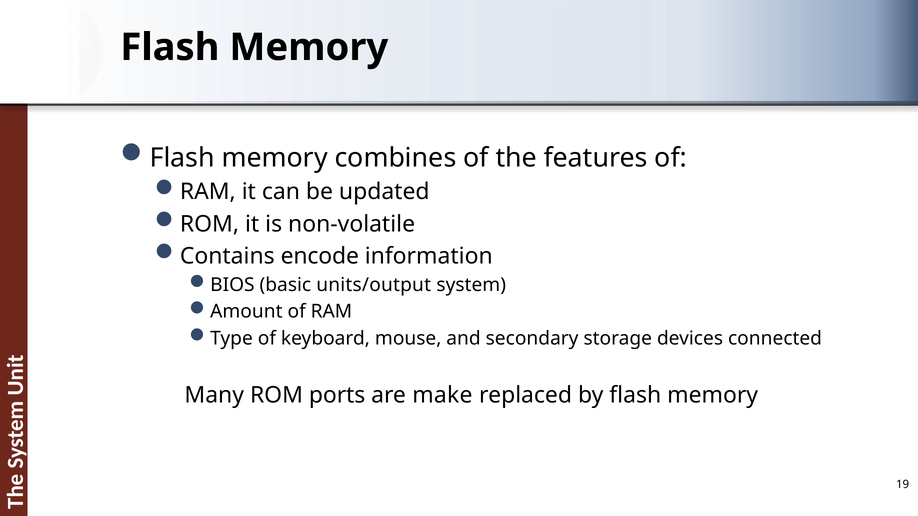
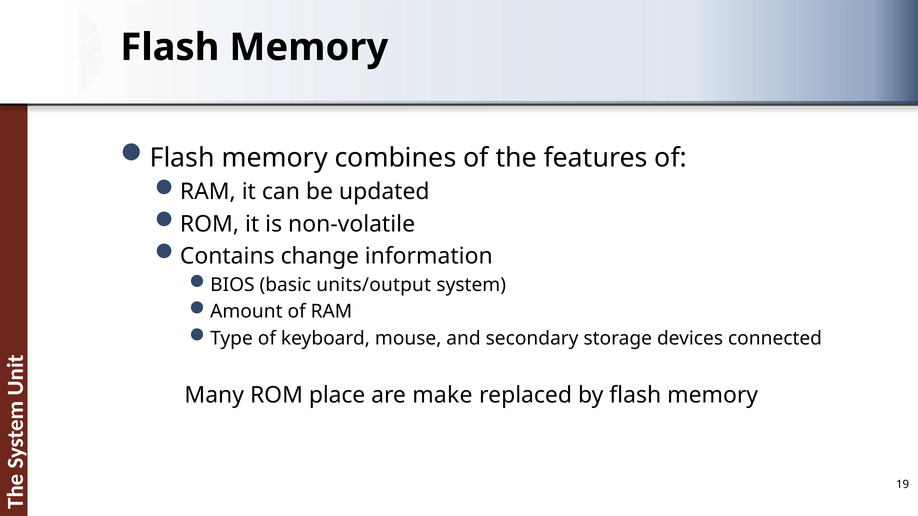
encode: encode -> change
ports: ports -> place
